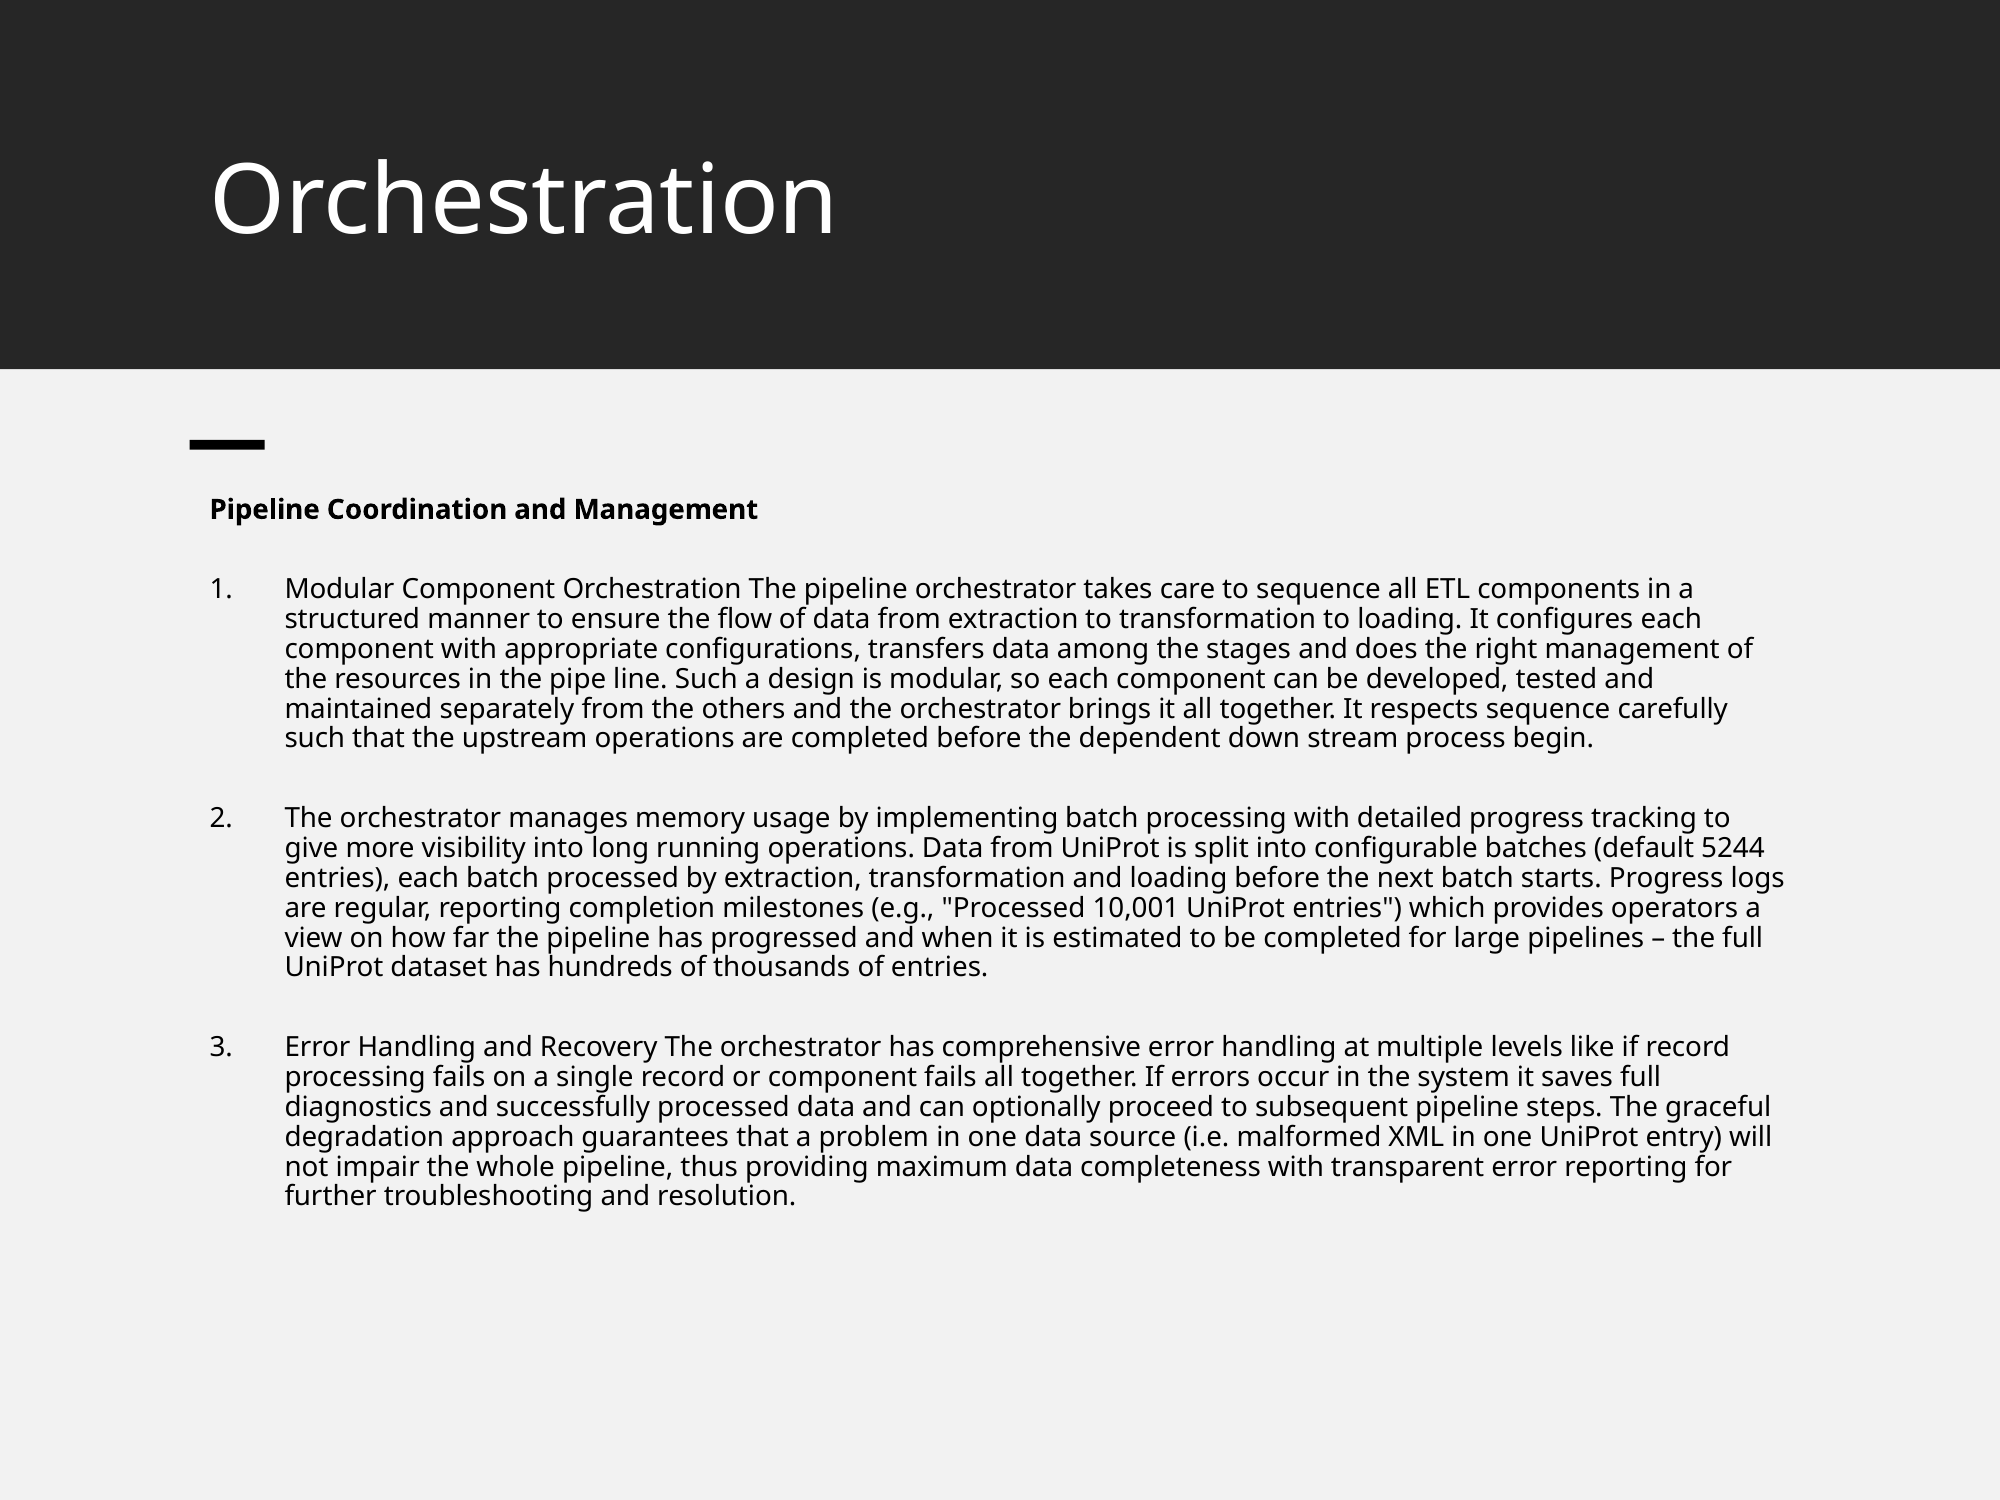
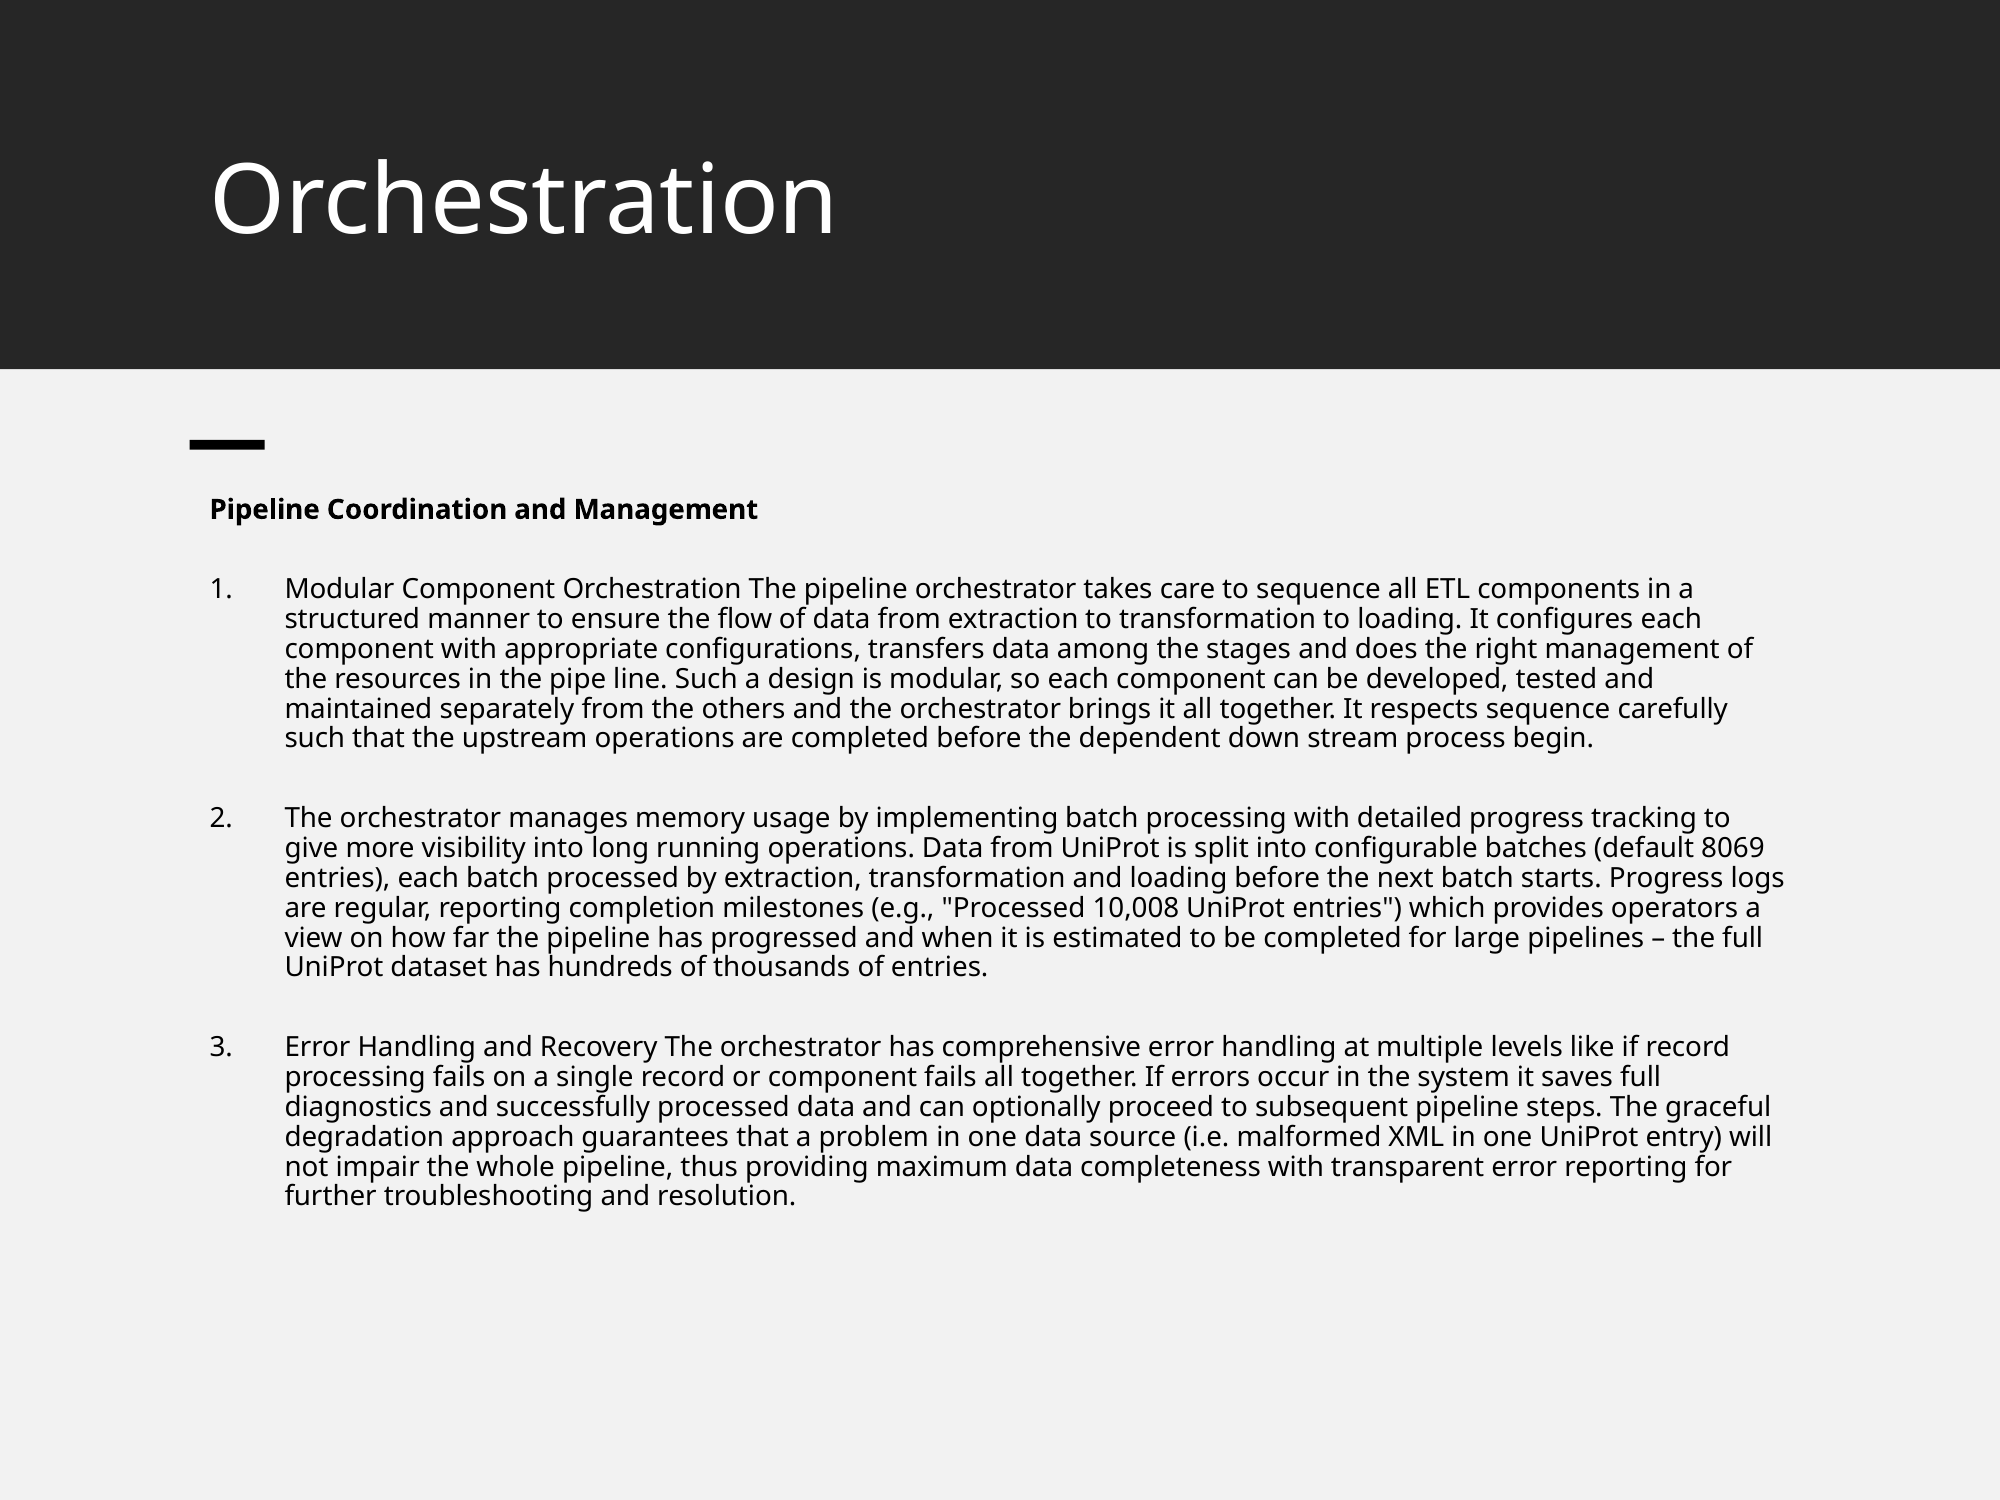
5244: 5244 -> 8069
10,001: 10,001 -> 10,008
